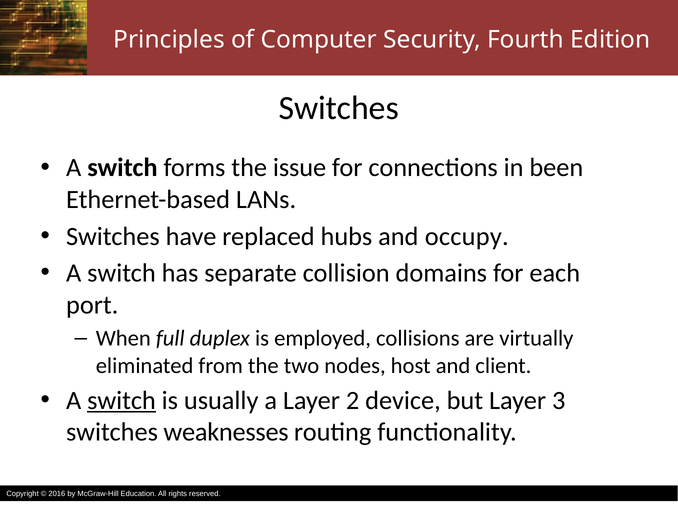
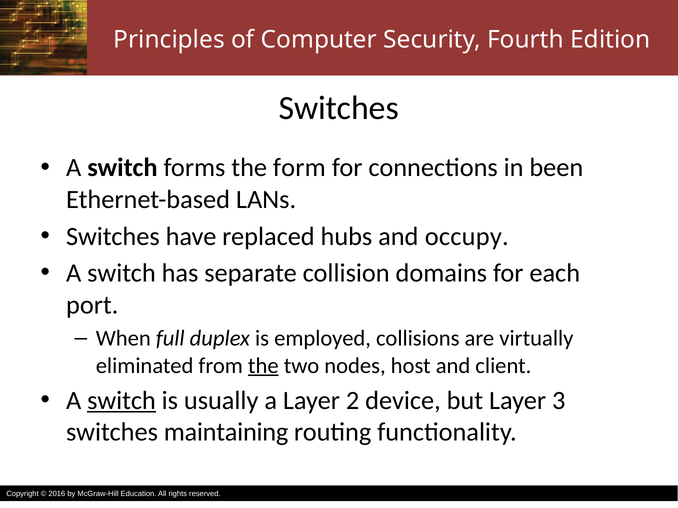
issue: issue -> form
the at (263, 366) underline: none -> present
weaknesses: weaknesses -> maintaining
